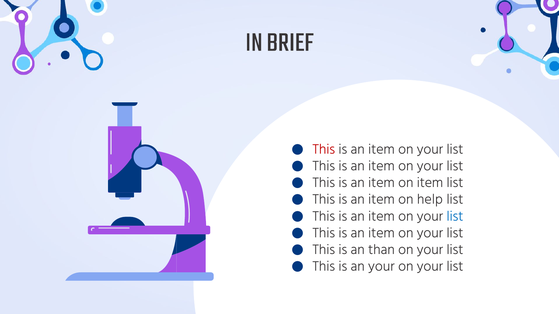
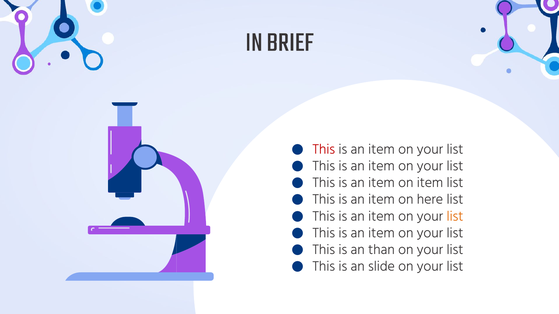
help: help -> here
list at (455, 216) colour: blue -> orange
an your: your -> slide
